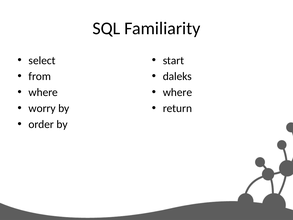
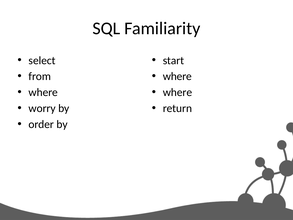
daleks at (177, 76): daleks -> where
